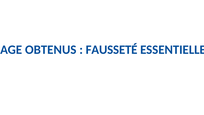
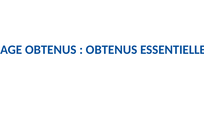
FAUSSETÉ at (112, 50): FAUSSETÉ -> OBTENUS
